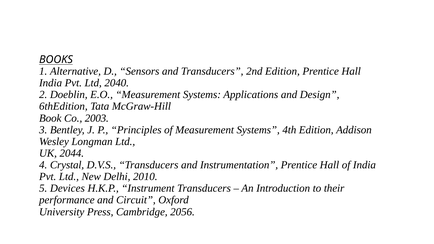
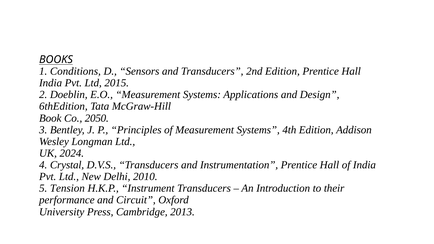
Alternative: Alternative -> Conditions
2040: 2040 -> 2015
2003: 2003 -> 2050
2044: 2044 -> 2024
Devices: Devices -> Tension
2056: 2056 -> 2013
